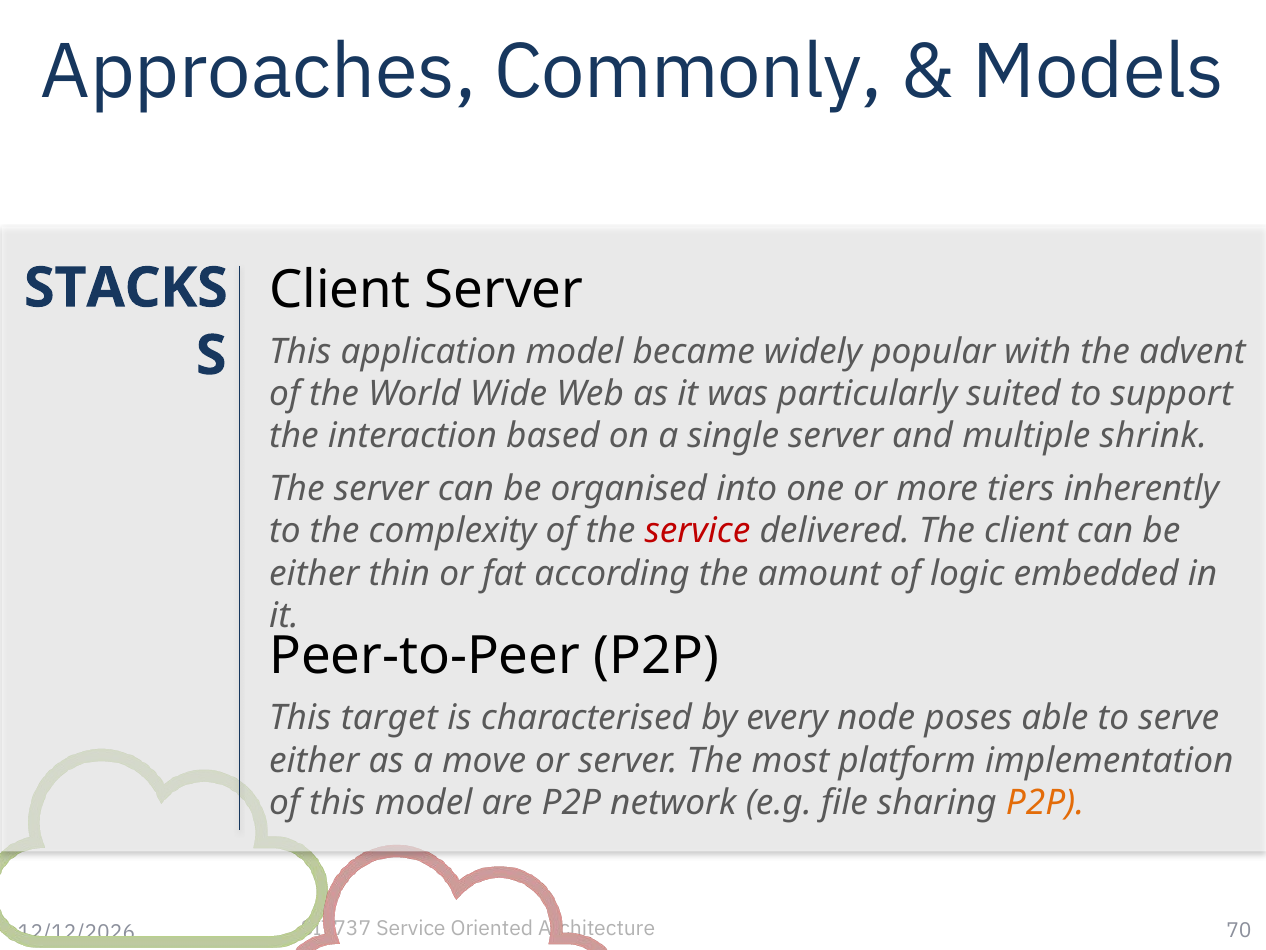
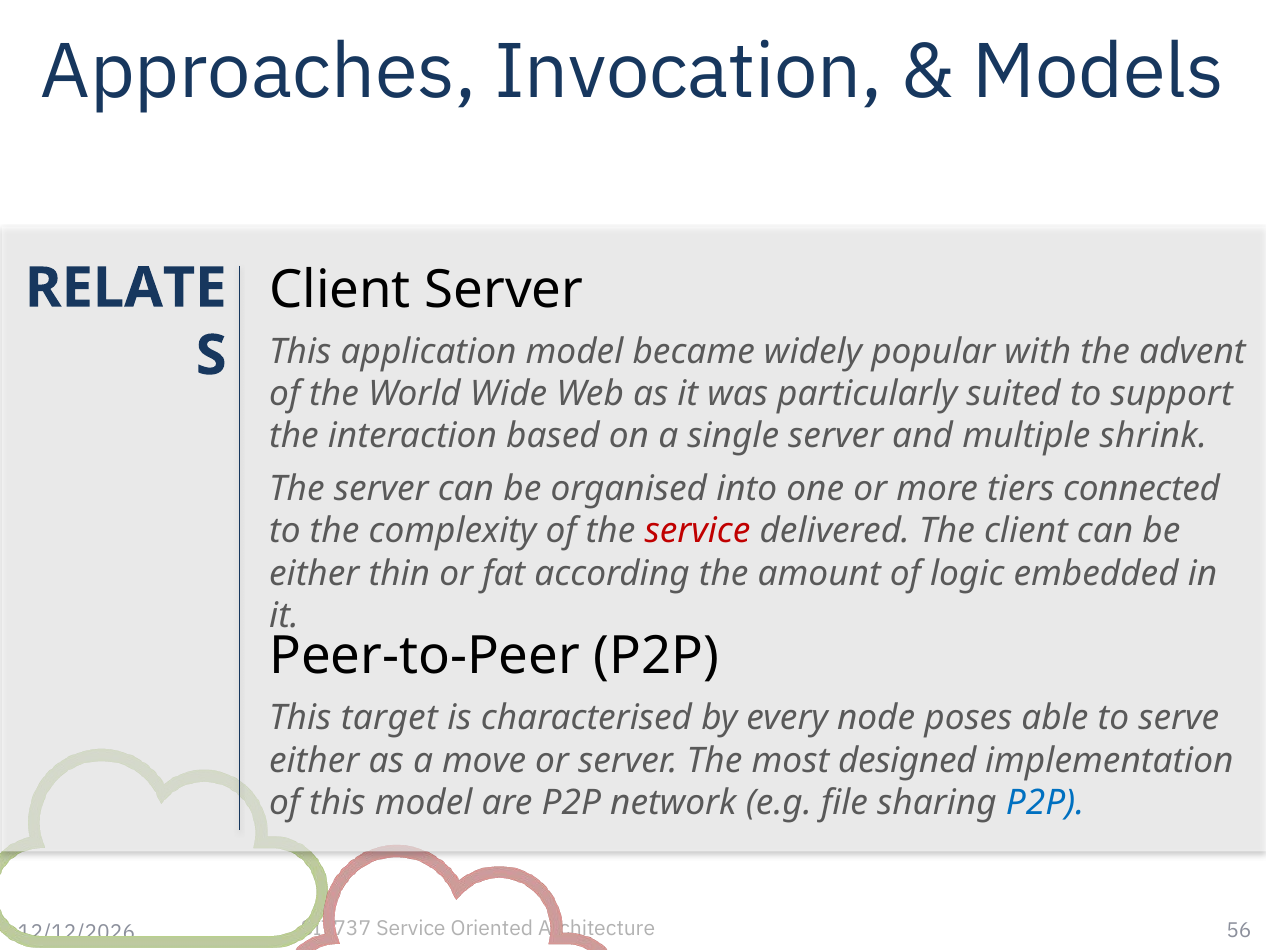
Commonly: Commonly -> Invocation
STACKS: STACKS -> RELATE
inherently: inherently -> connected
platform: platform -> designed
P2P at (1045, 802) colour: orange -> blue
70: 70 -> 56
